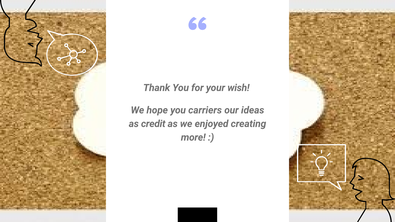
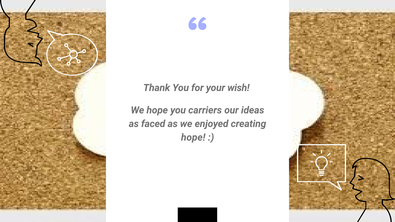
credit: credit -> faced
more at (193, 137): more -> hope
